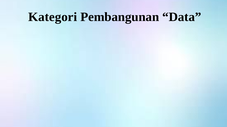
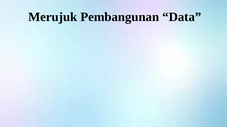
Kategori: Kategori -> Merujuk
